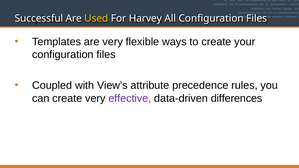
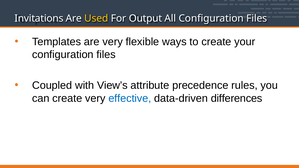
Successful: Successful -> Invitations
Harvey: Harvey -> Output
effective colour: purple -> blue
